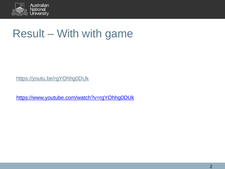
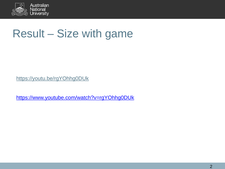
With at (68, 34): With -> Size
